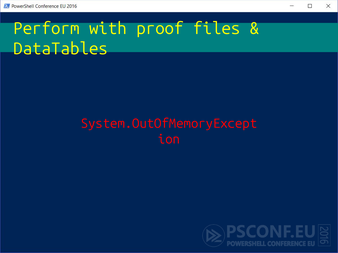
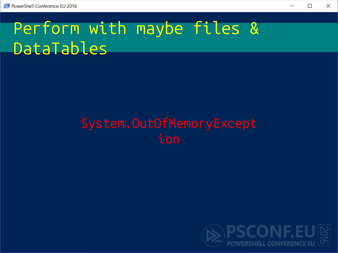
proof: proof -> maybe
